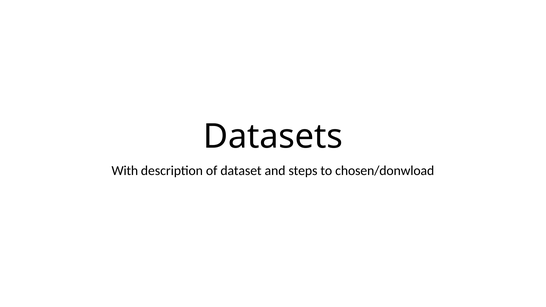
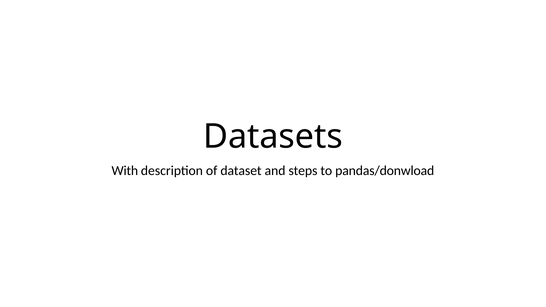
chosen/donwload: chosen/donwload -> pandas/donwload
